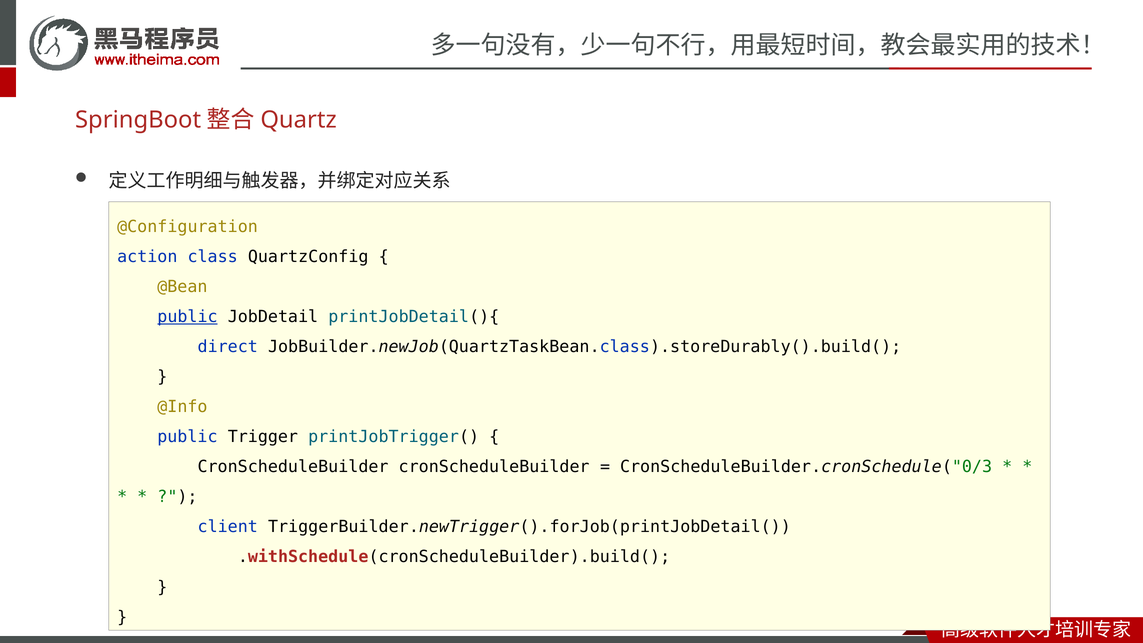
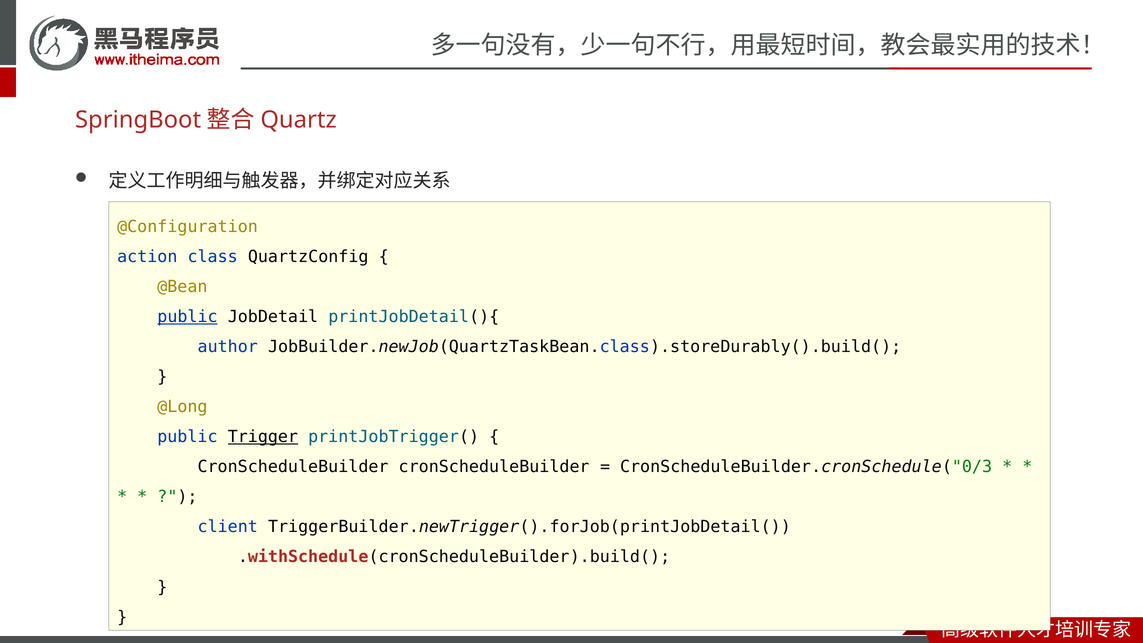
direct: direct -> author
@Info: @Info -> @Long
Trigger underline: none -> present
